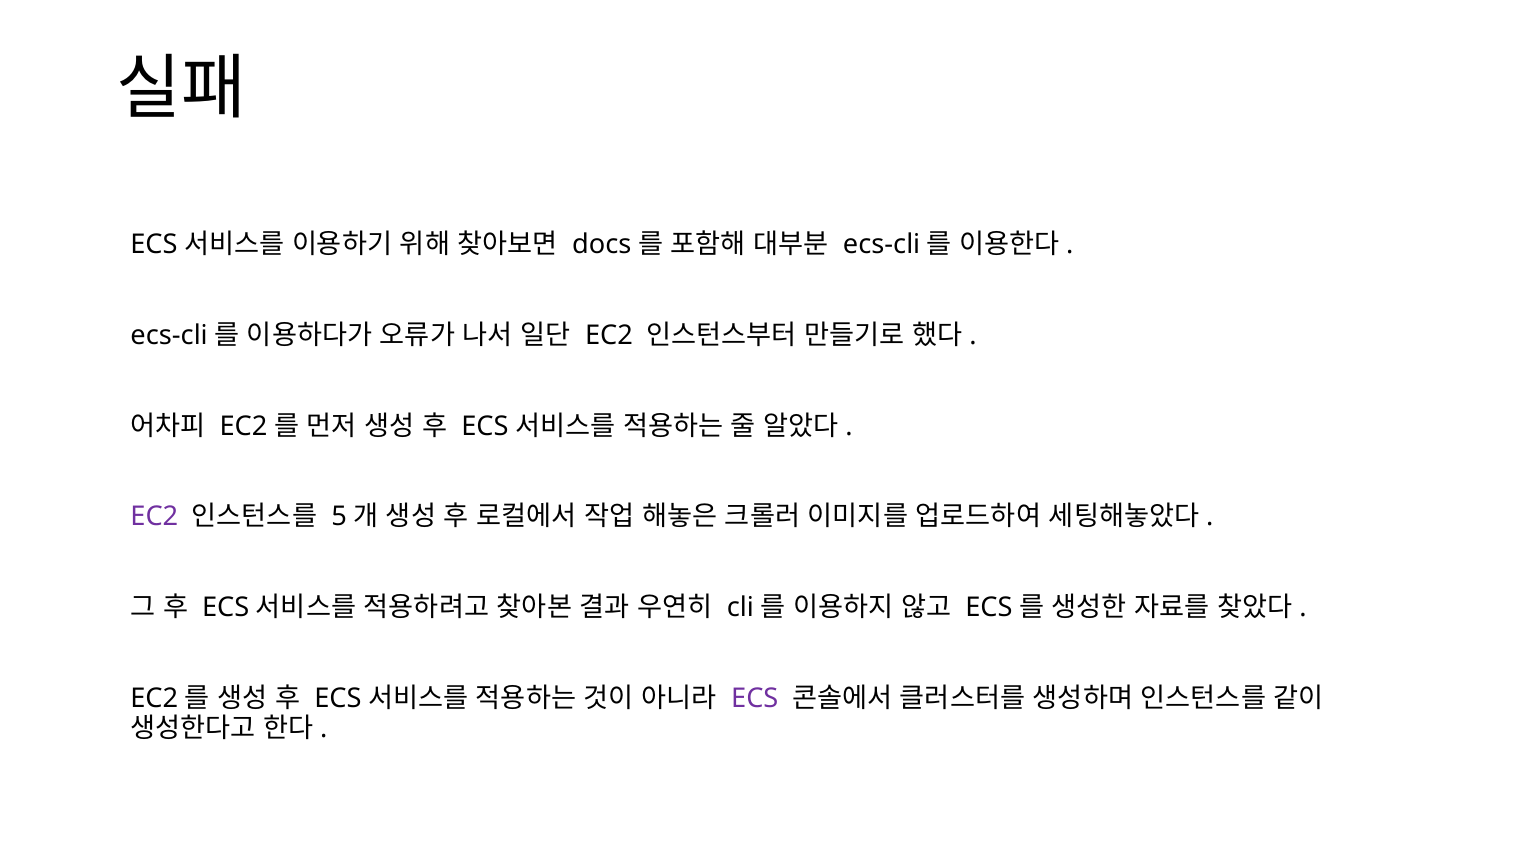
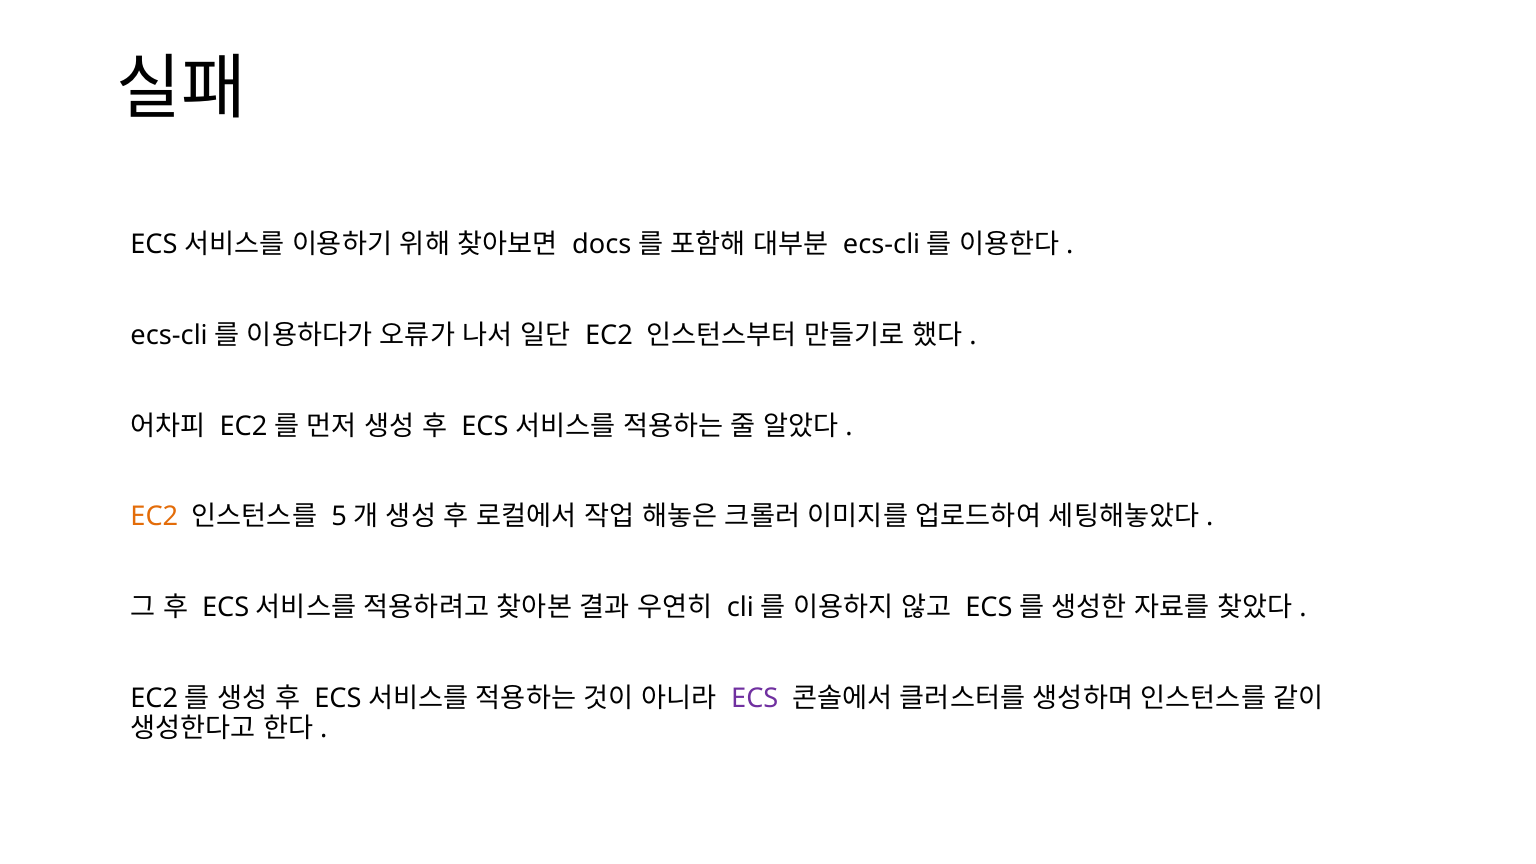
EC2 at (154, 517) colour: purple -> orange
